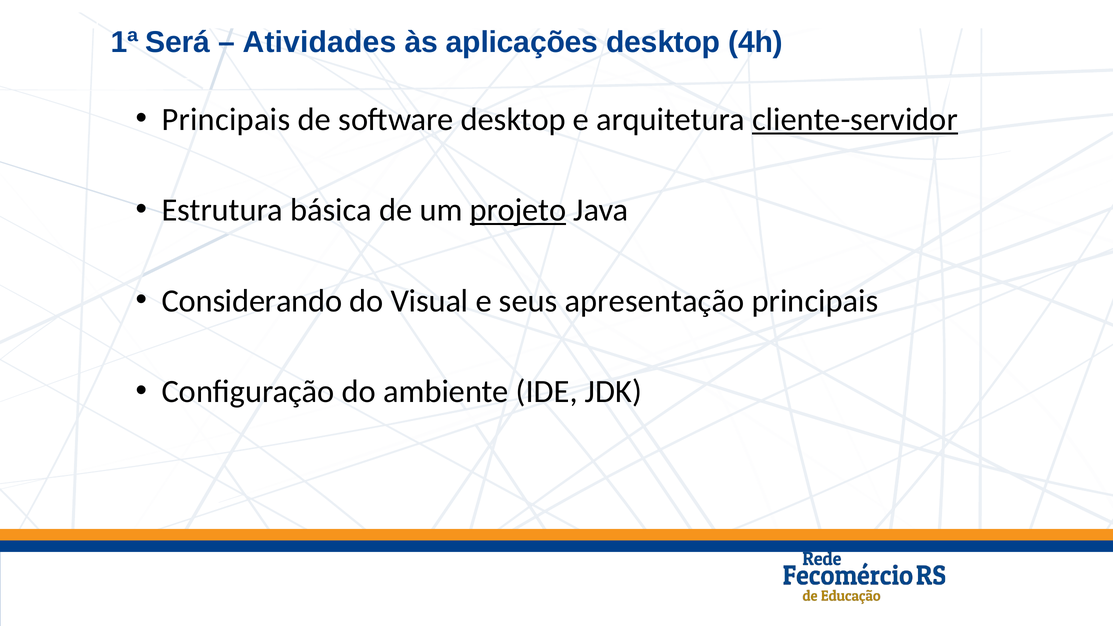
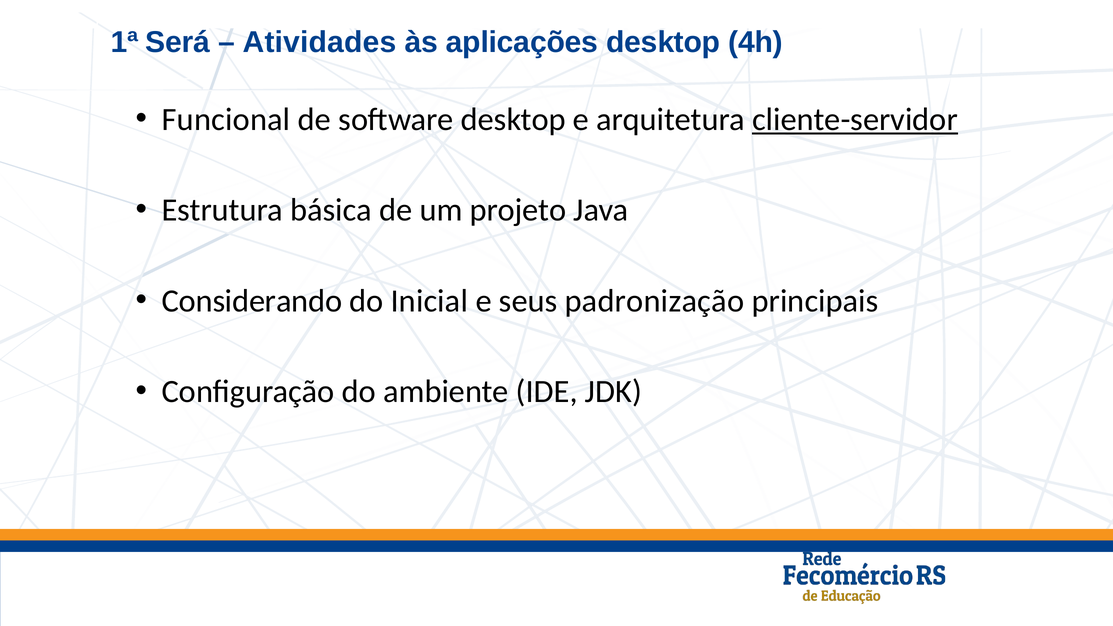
Principais at (226, 119): Principais -> Funcional
projeto underline: present -> none
Visual: Visual -> Inicial
apresentação: apresentação -> padronização
